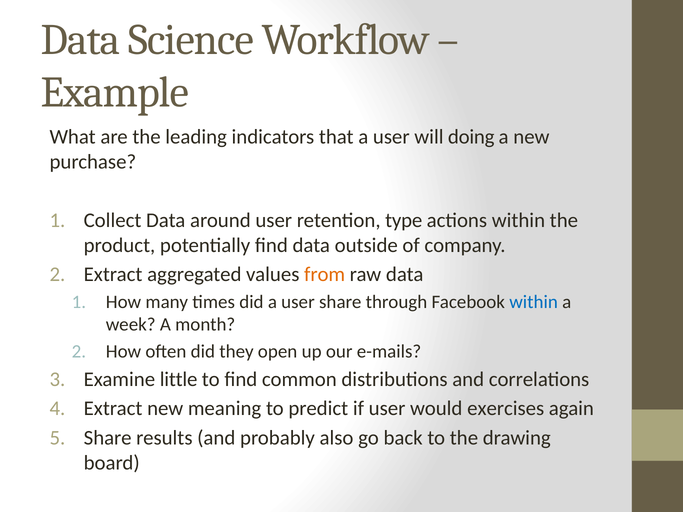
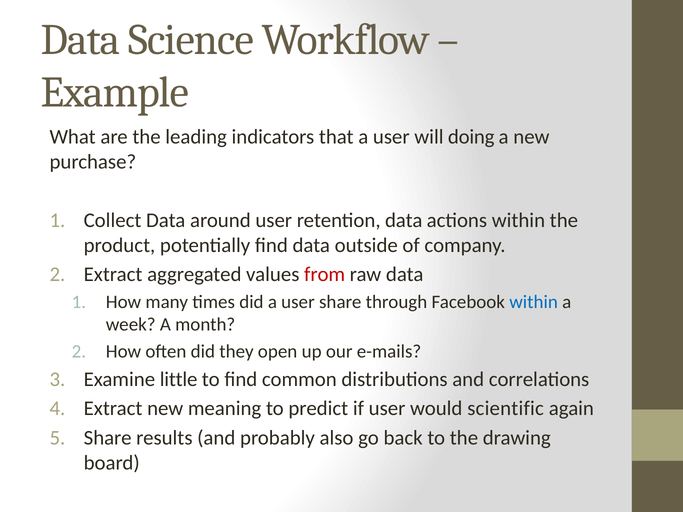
retention type: type -> data
from colour: orange -> red
exercises: exercises -> scientific
